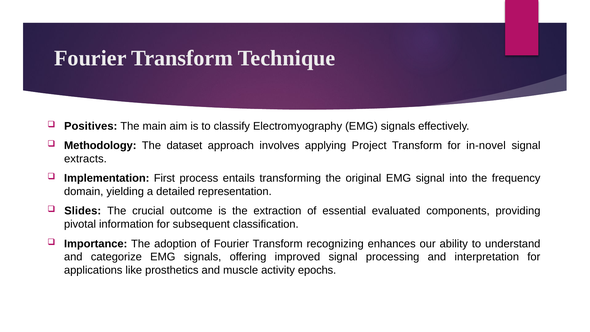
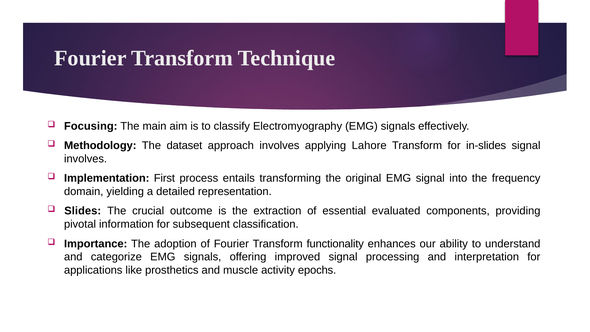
Positives: Positives -> Focusing
Project: Project -> Lahore
in-novel: in-novel -> in-slides
extracts at (85, 159): extracts -> involves
recognizing: recognizing -> functionality
